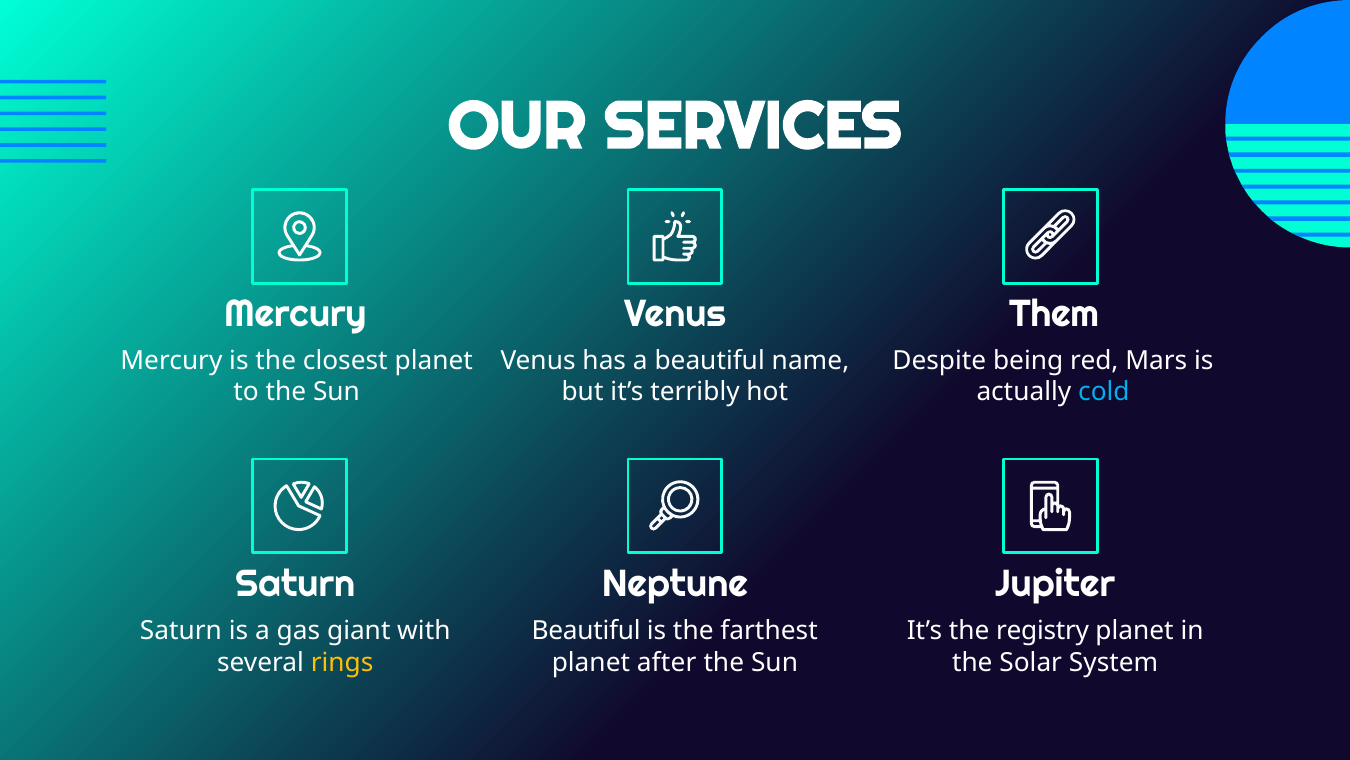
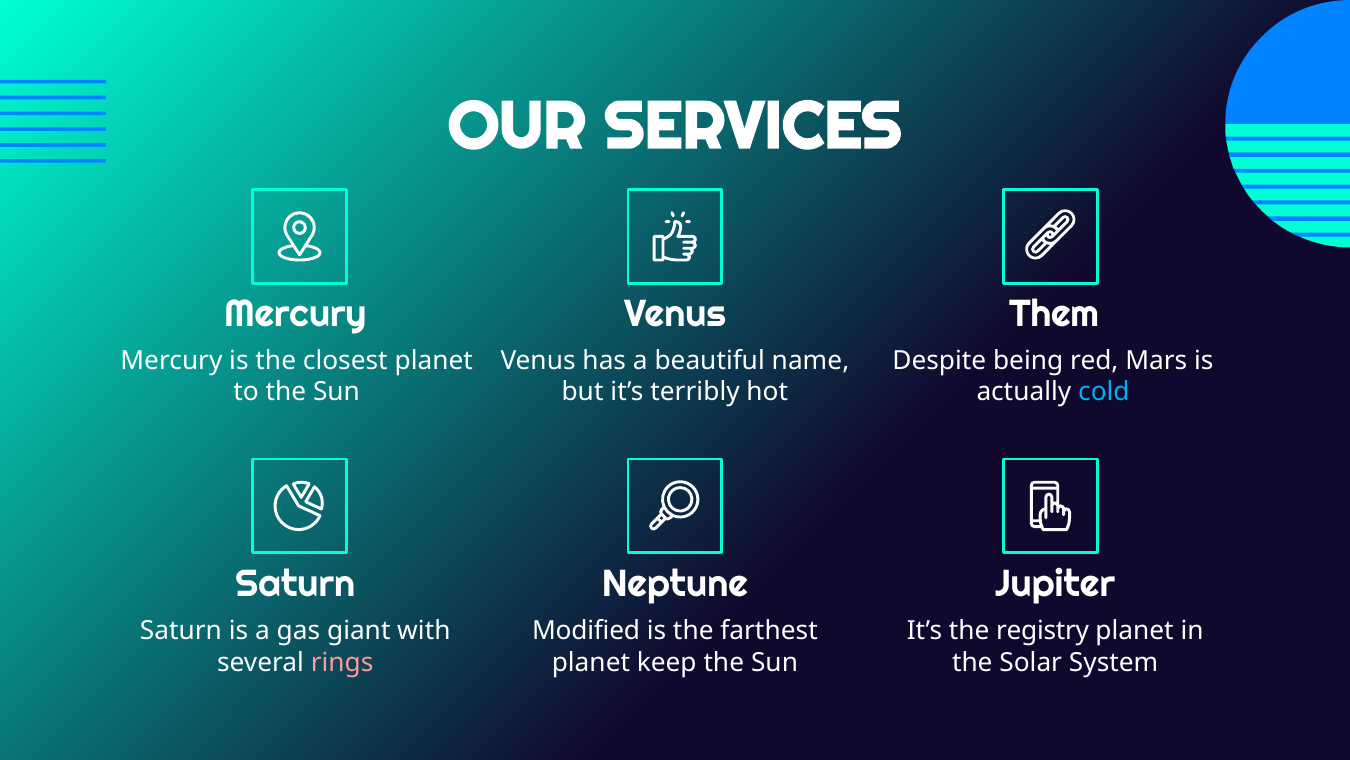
Beautiful at (586, 631): Beautiful -> Modified
rings colour: yellow -> pink
after: after -> keep
